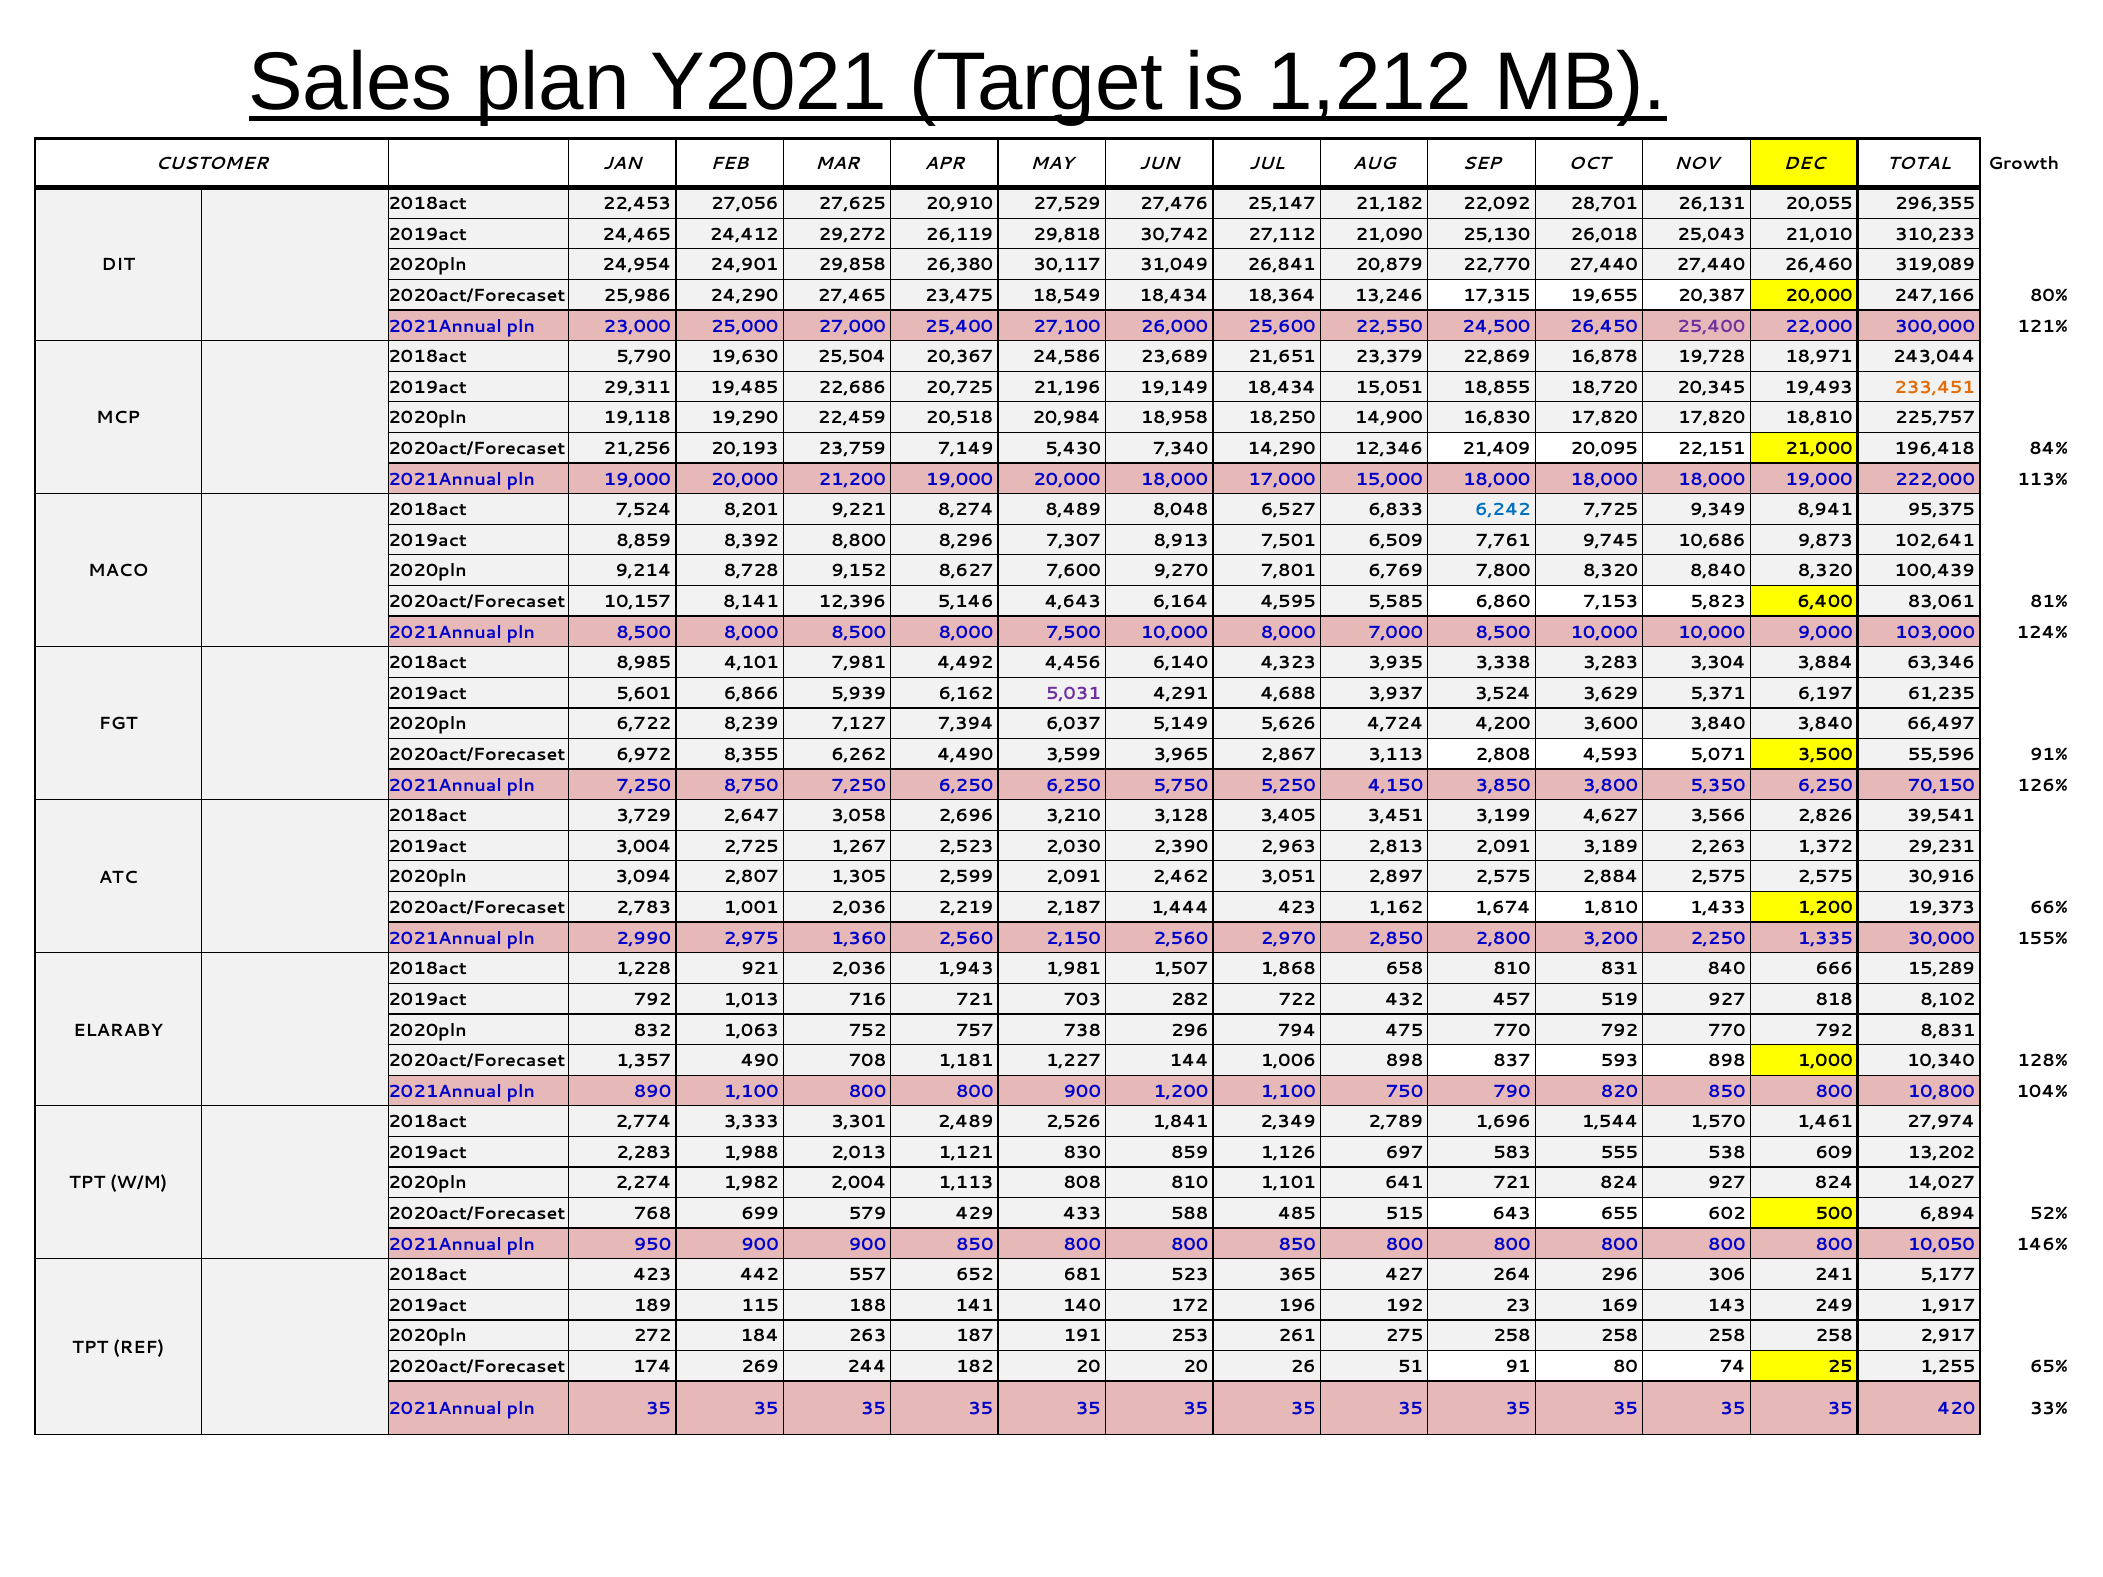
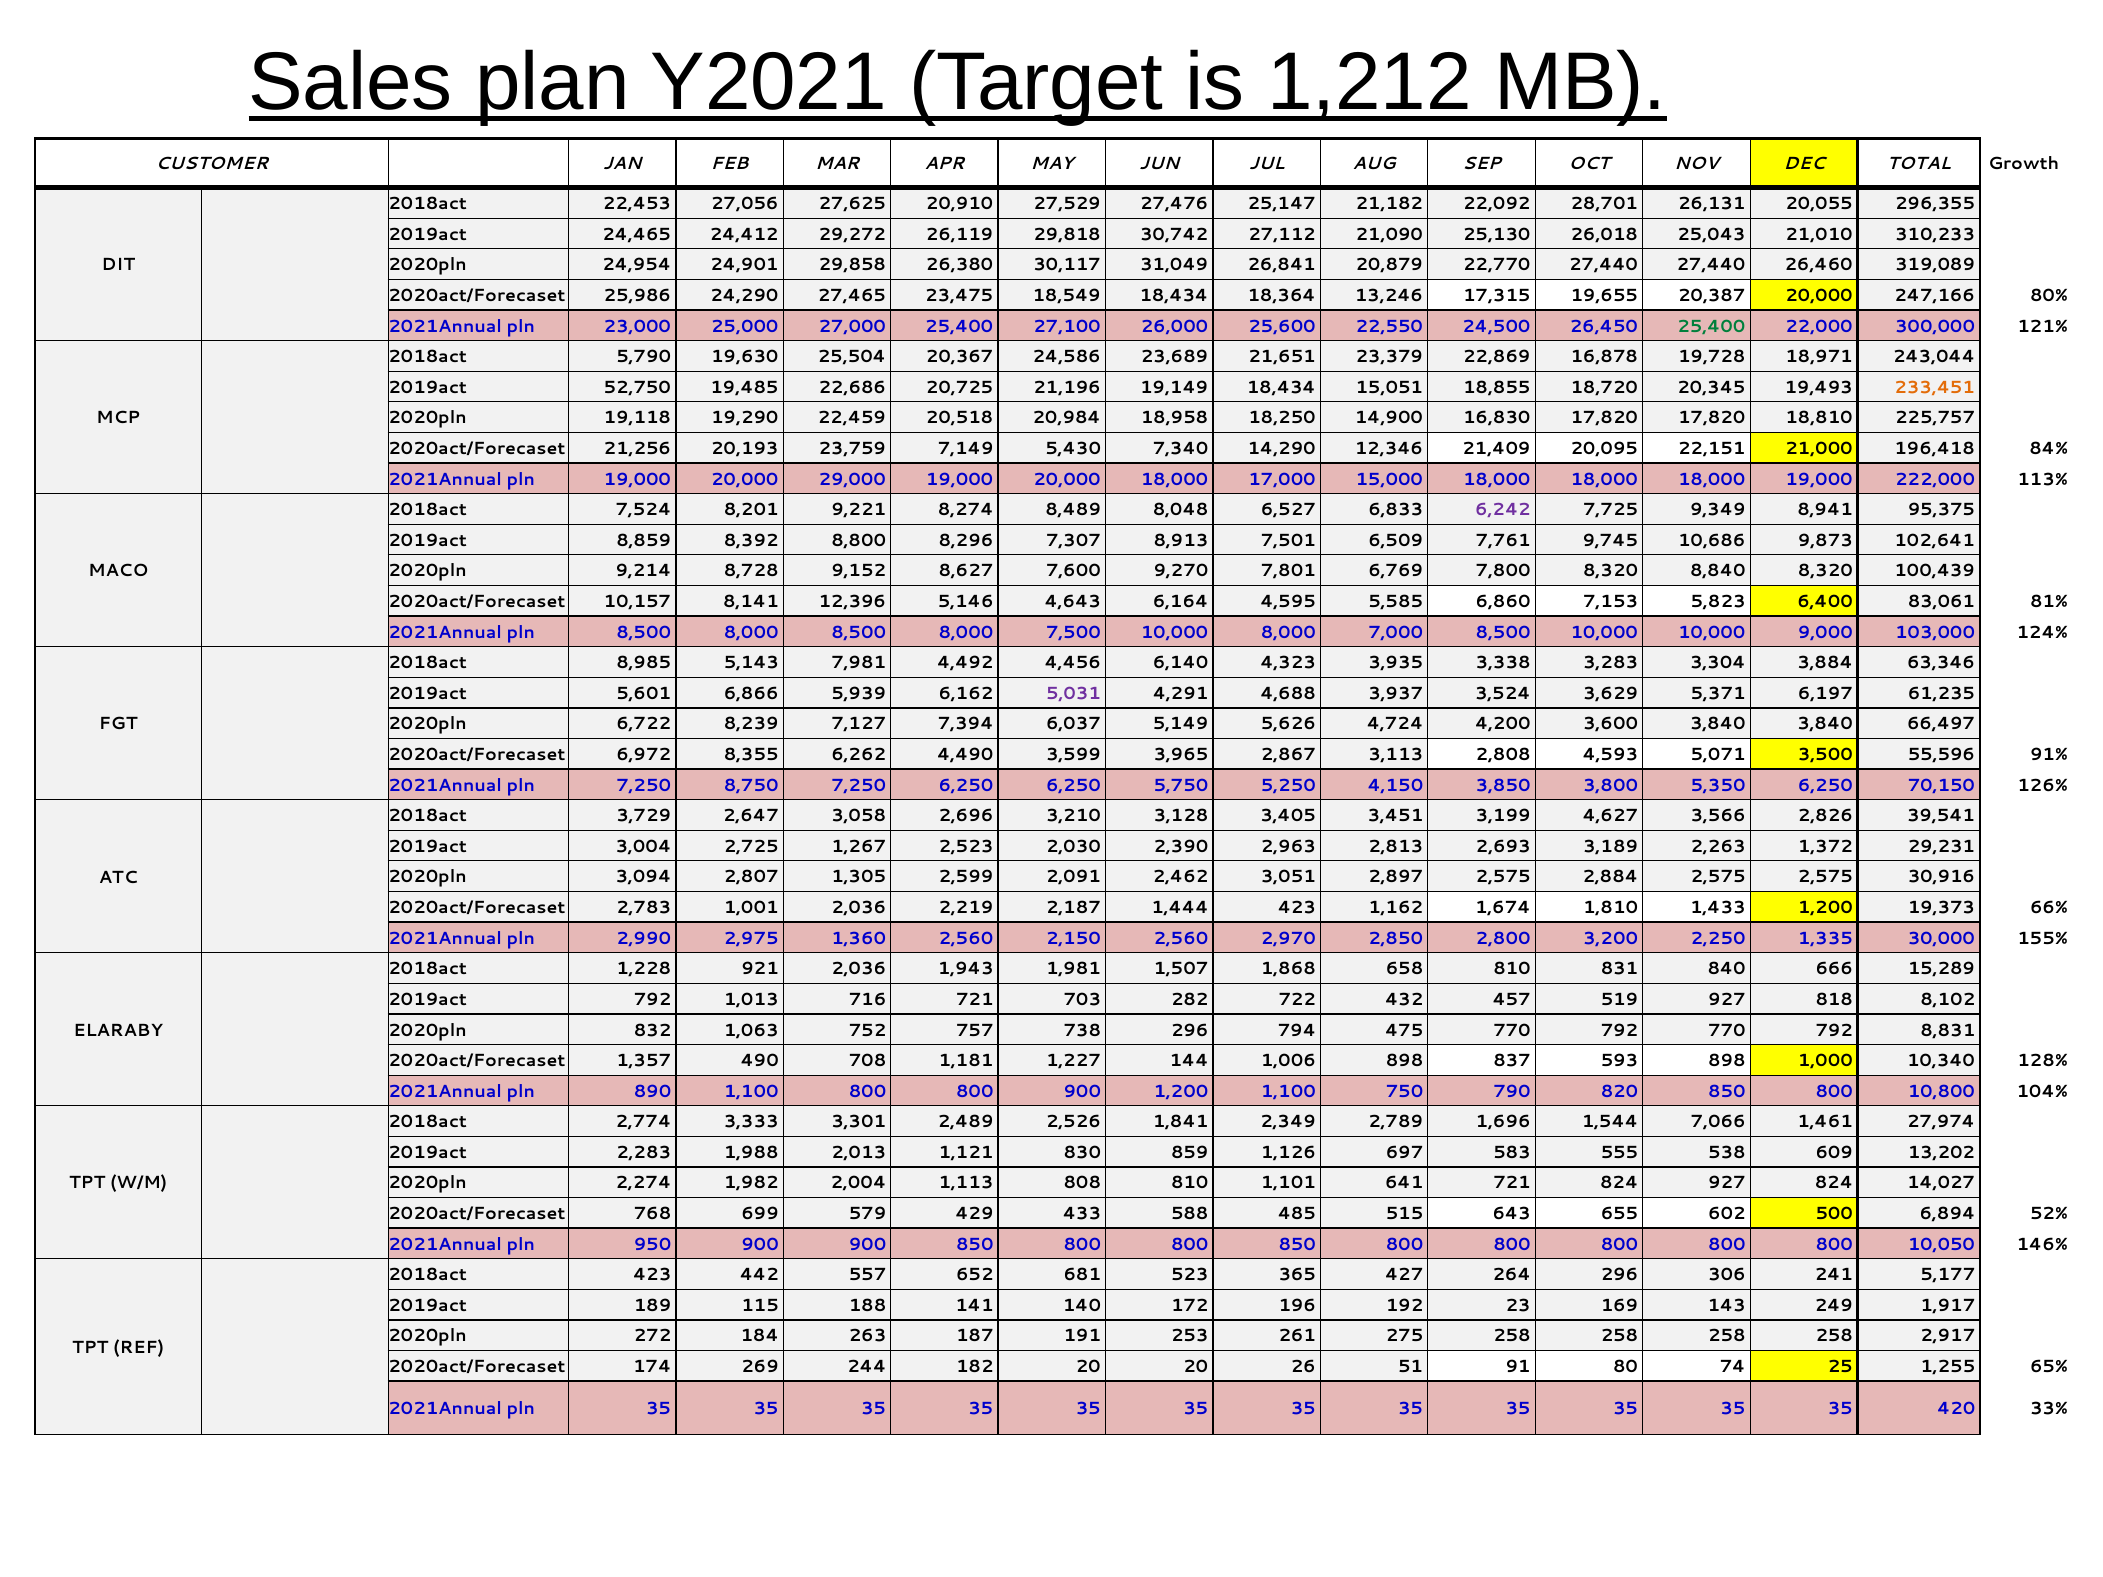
25,400 at (1711, 326) colour: purple -> green
29,311: 29,311 -> 52,750
21,200: 21,200 -> 29,000
6,242 colour: blue -> purple
4,101: 4,101 -> 5,143
2,813 2,091: 2,091 -> 2,693
1,570: 1,570 -> 7,066
